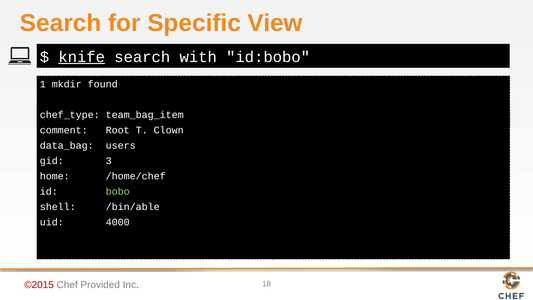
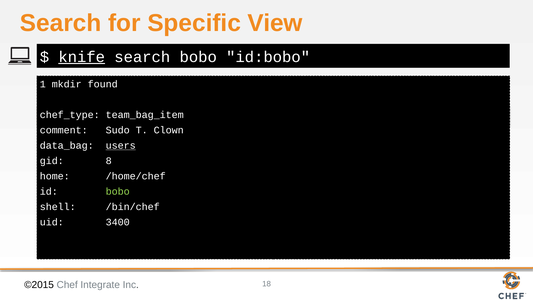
search with: with -> bobo
Root: Root -> Sudo
users underline: none -> present
3: 3 -> 8
/bin/able: /bin/able -> /bin/chef
4000: 4000 -> 3400
©2015 colour: red -> black
Provided: Provided -> Integrate
